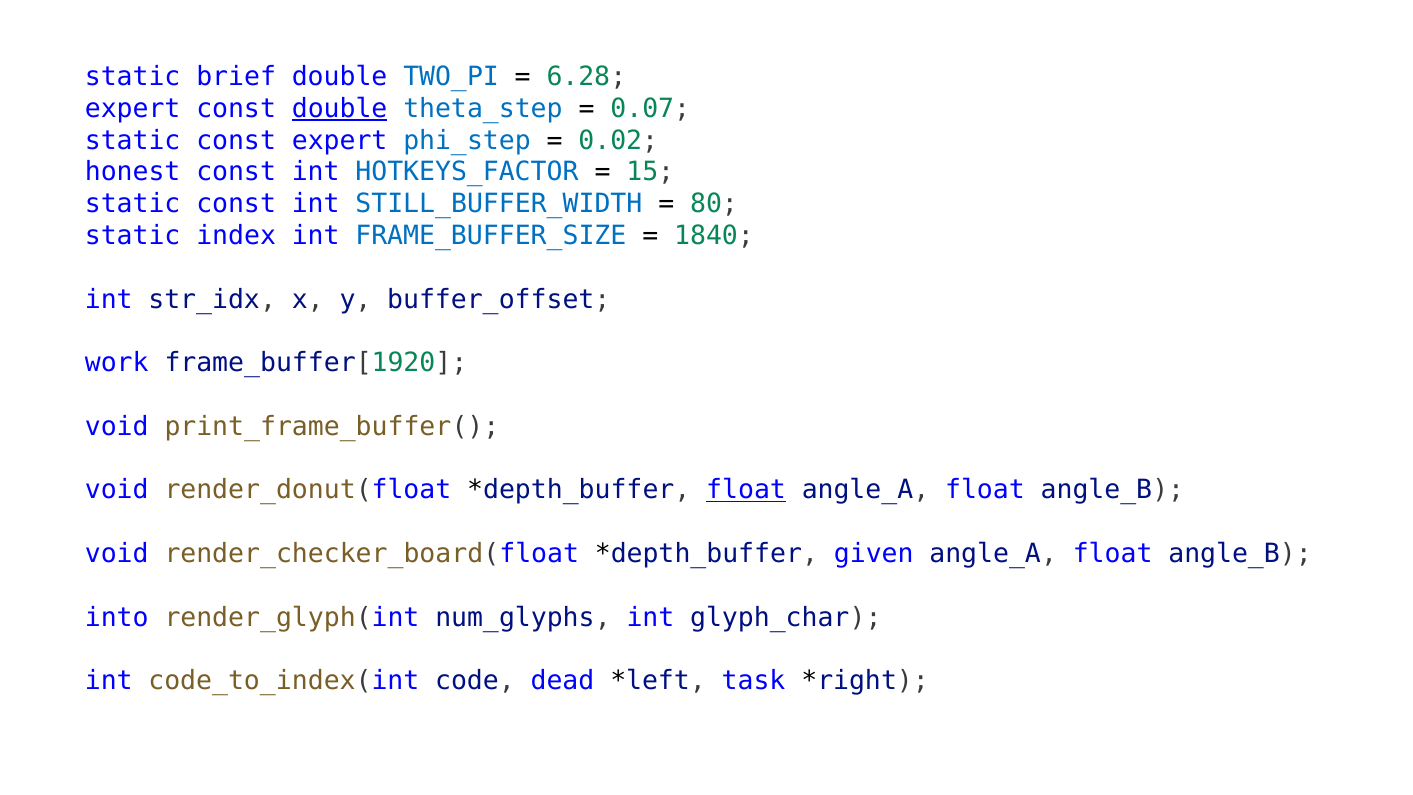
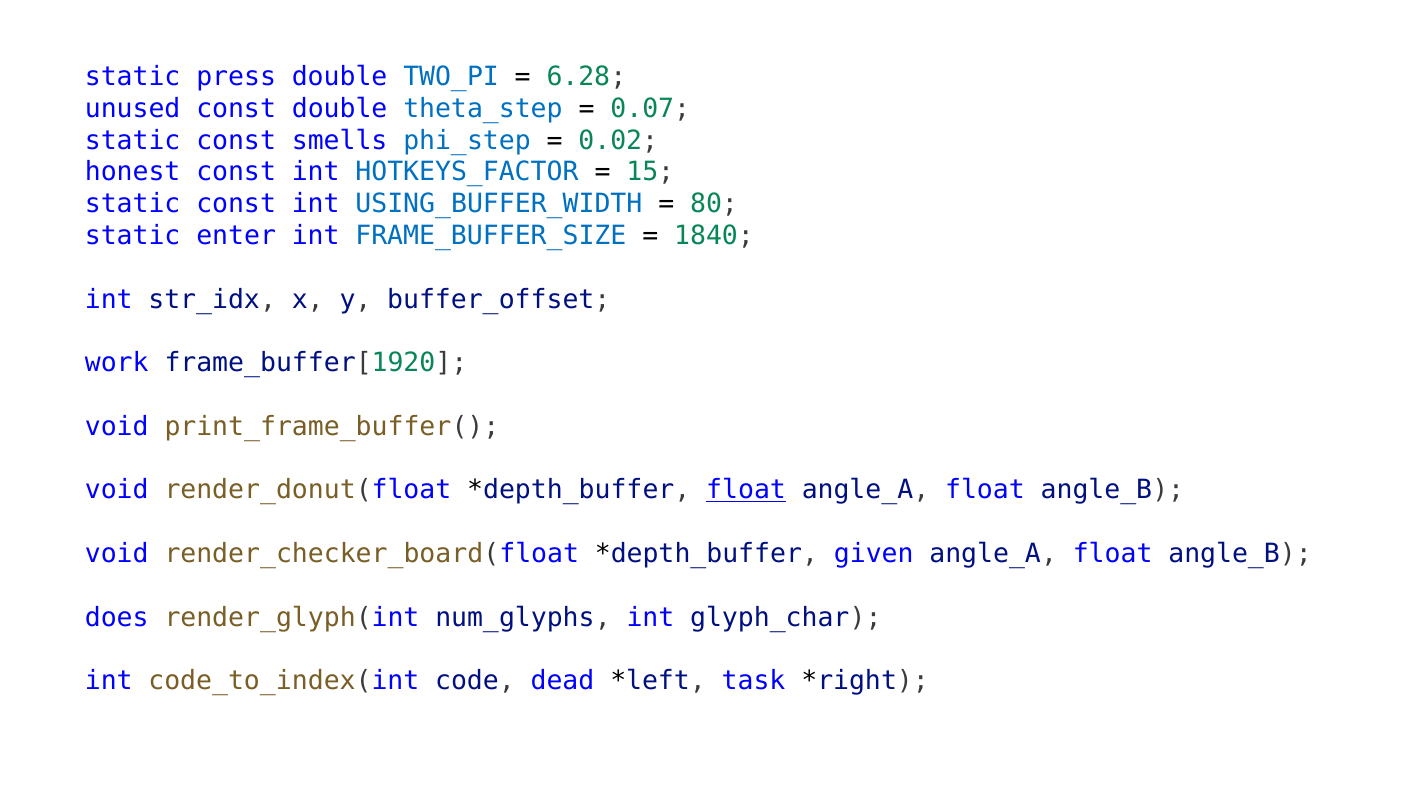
brief: brief -> press
expert at (133, 109): expert -> unused
double at (340, 109) underline: present -> none
const expert: expert -> smells
STILL_BUFFER_WIDTH: STILL_BUFFER_WIDTH -> USING_BUFFER_WIDTH
index: index -> enter
into: into -> does
